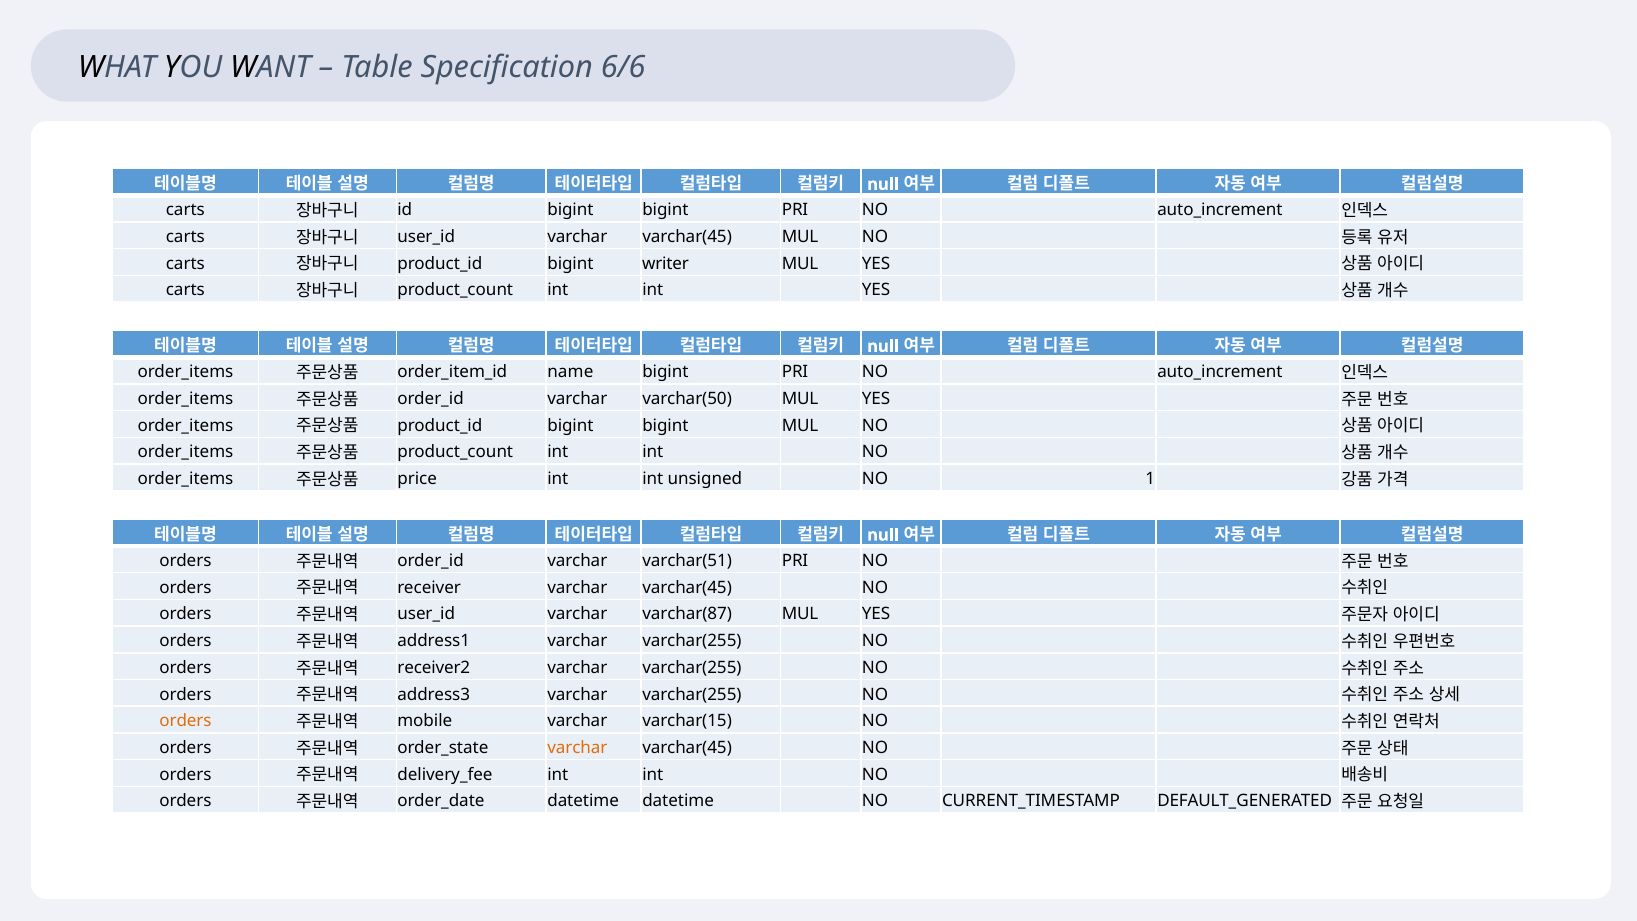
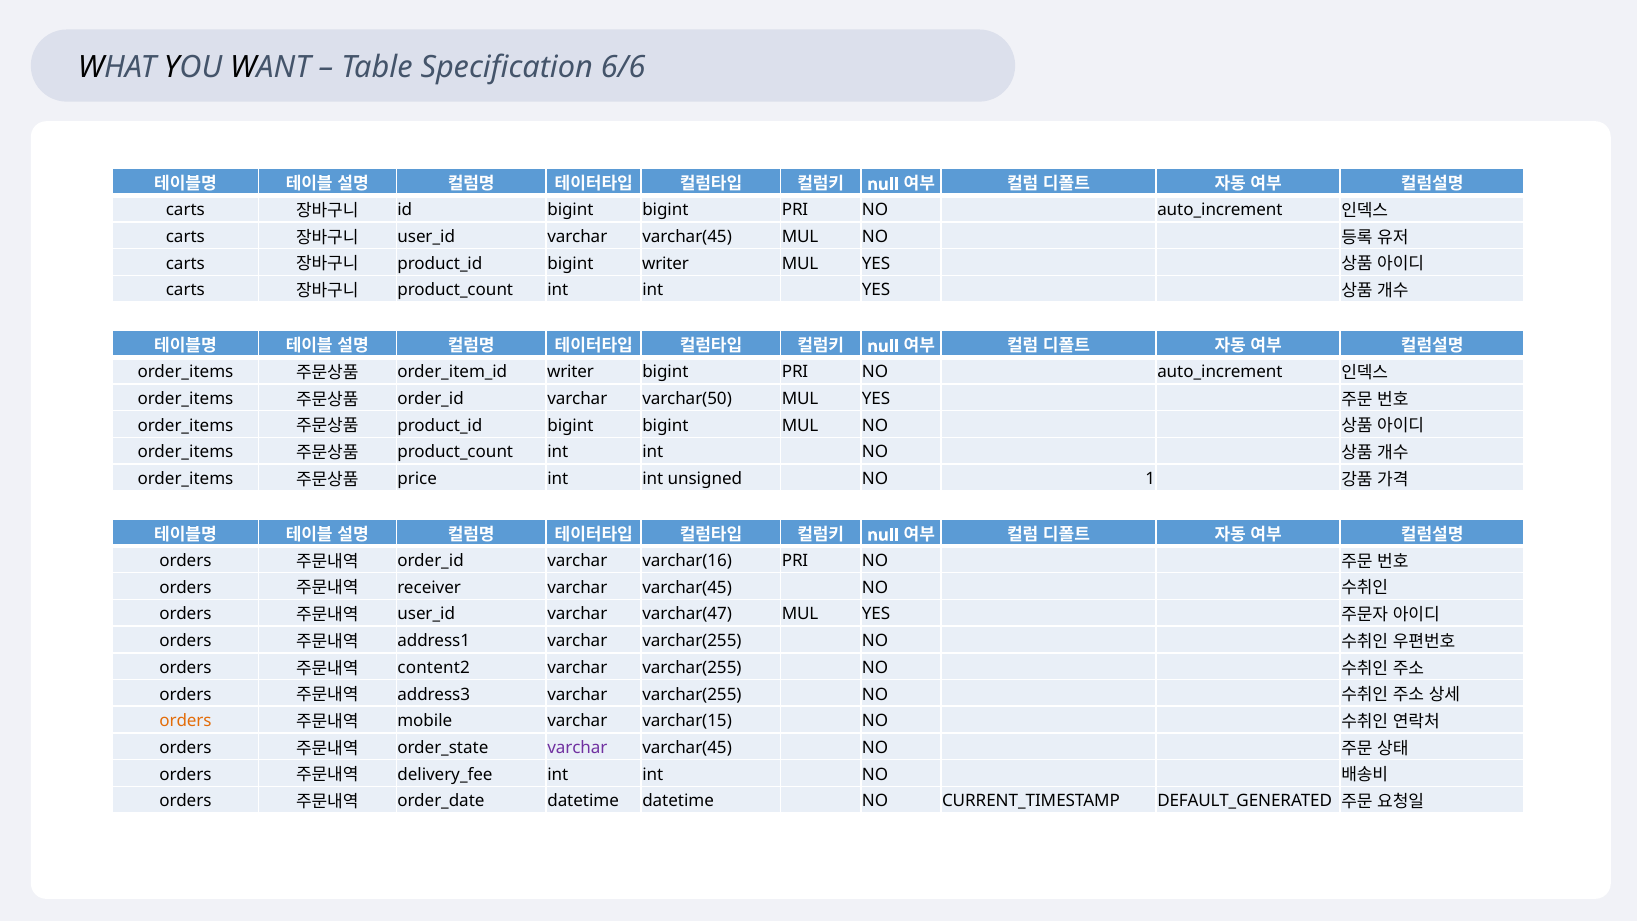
name at (570, 372): name -> writer
varchar(51: varchar(51 -> varchar(16
varchar(87: varchar(87 -> varchar(47
receiver2: receiver2 -> content2
varchar at (577, 748) colour: orange -> purple
